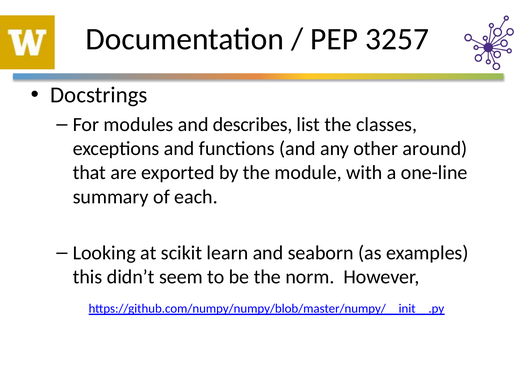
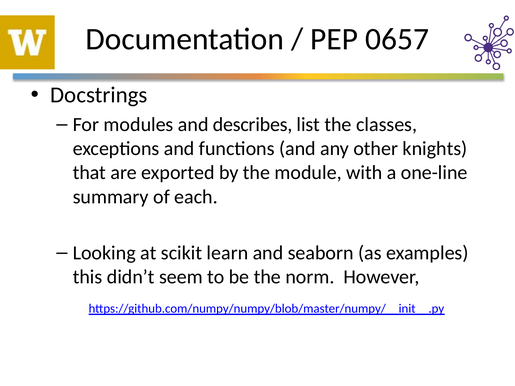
3257: 3257 -> 0657
around: around -> knights
